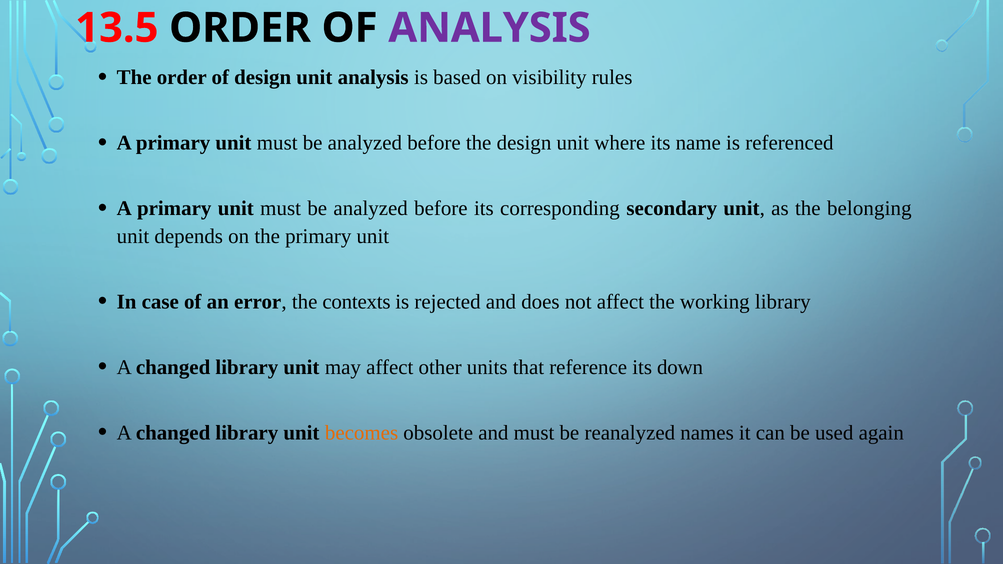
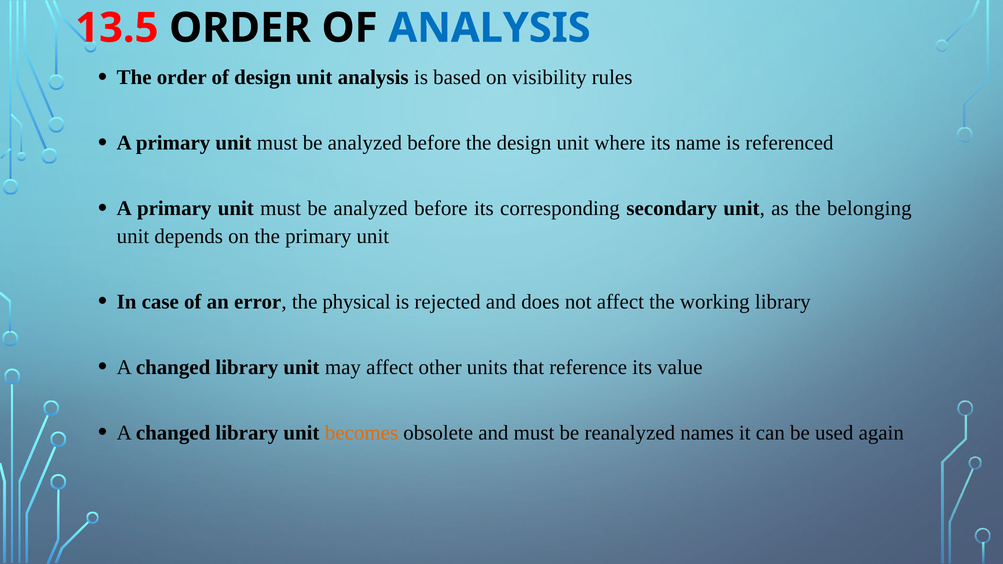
ANALYSIS at (489, 28) colour: purple -> blue
contexts: contexts -> physical
down: down -> value
